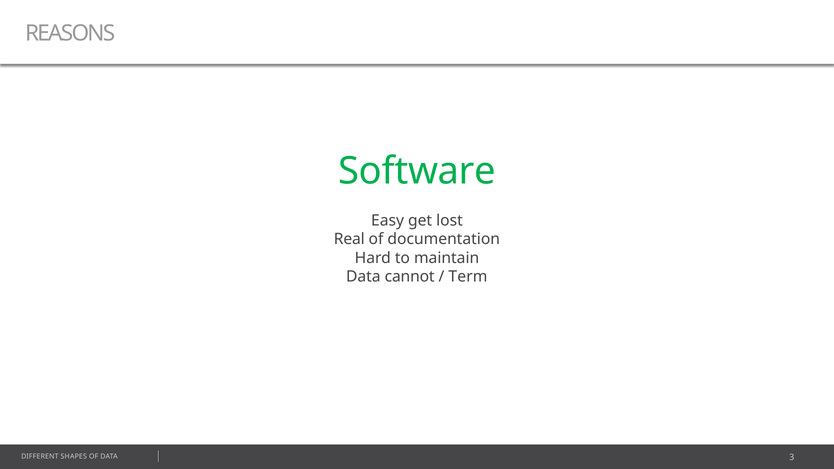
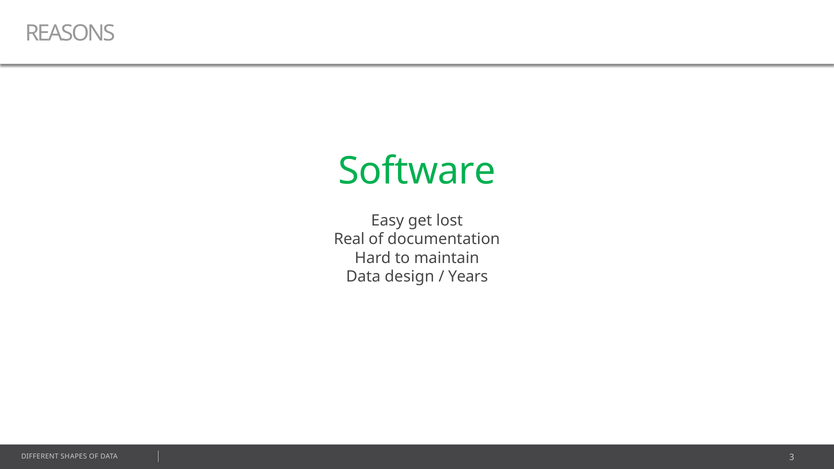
cannot: cannot -> design
Term: Term -> Years
